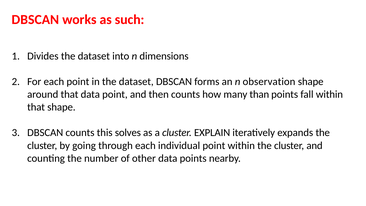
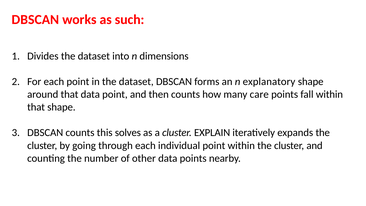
observation: observation -> explanatory
than: than -> care
